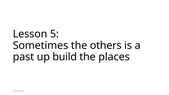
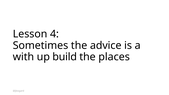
5: 5 -> 4
others: others -> advice
past: past -> with
